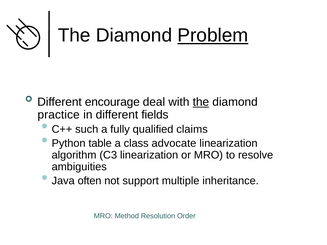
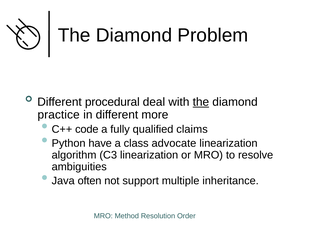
Problem underline: present -> none
encourage: encourage -> procedural
fields: fields -> more
such: such -> code
table: table -> have
